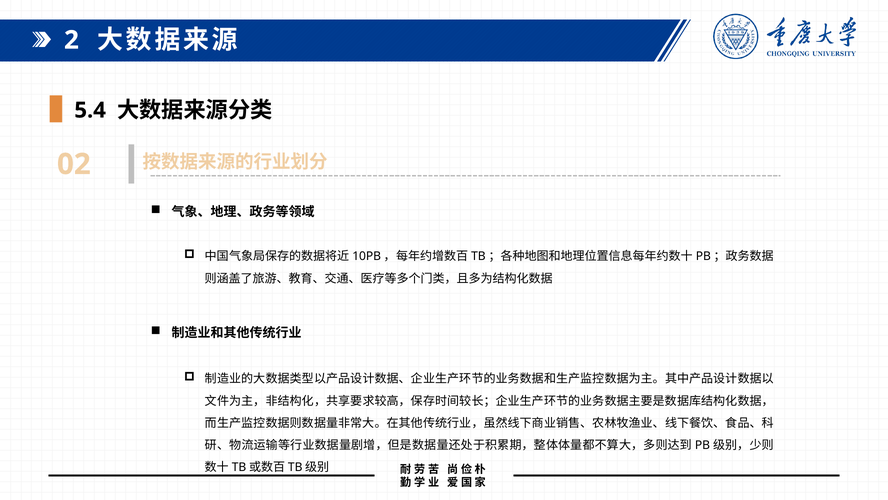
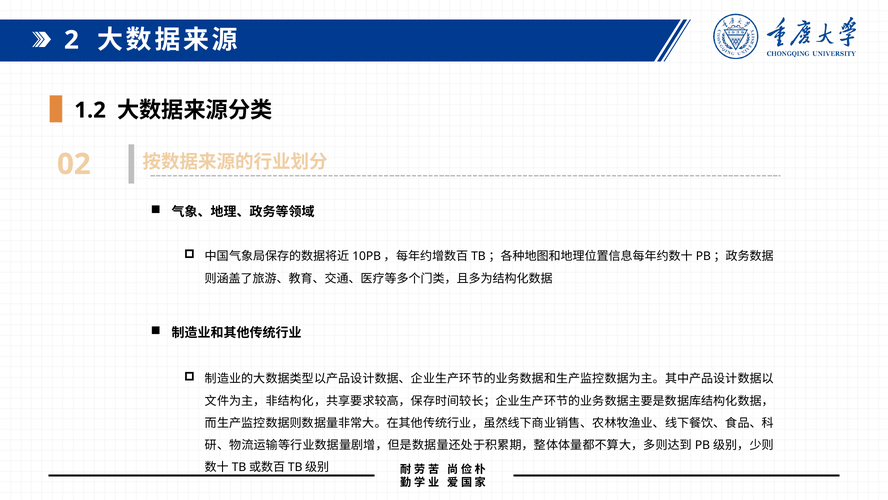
5.4: 5.4 -> 1.2
